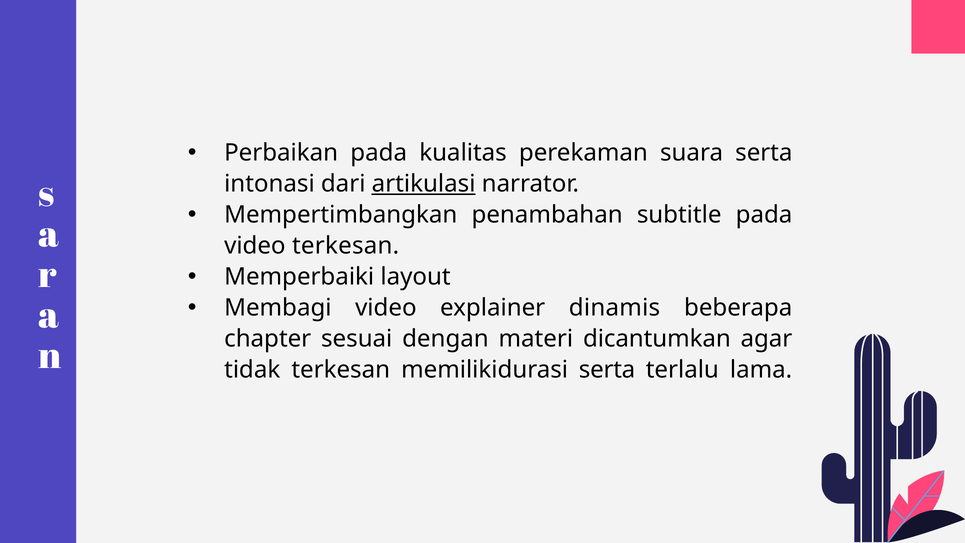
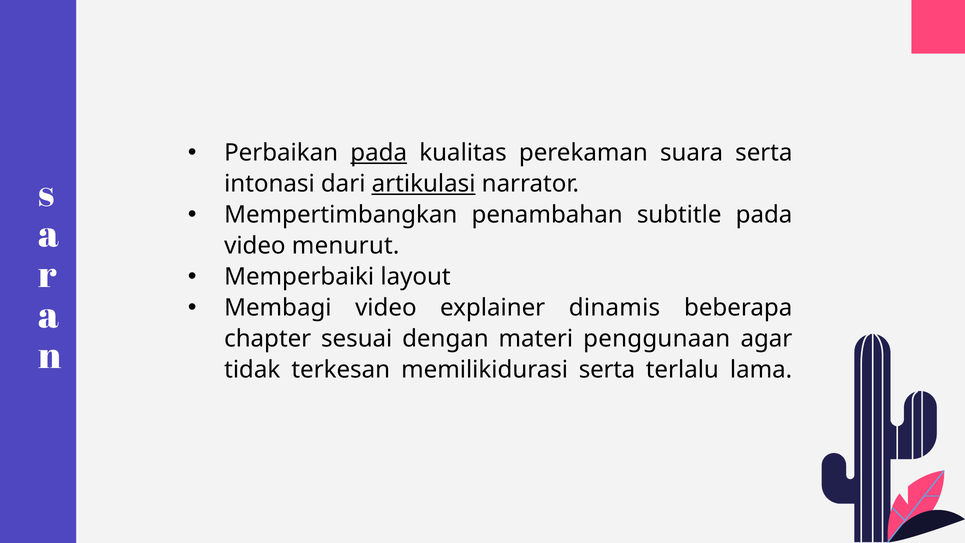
pada at (379, 153) underline: none -> present
video terkesan: terkesan -> menurut
dicantumkan: dicantumkan -> penggunaan
